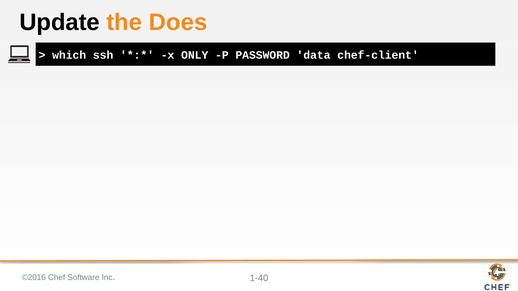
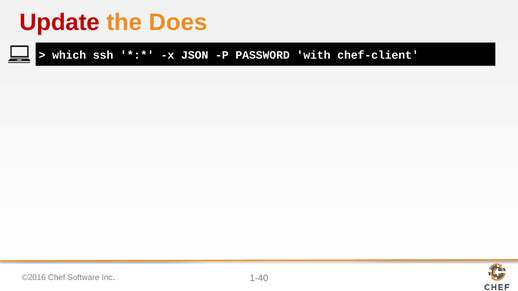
Update colour: black -> red
ONLY: ONLY -> JSON
data: data -> with
